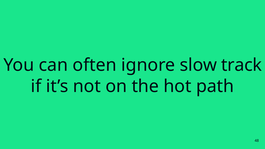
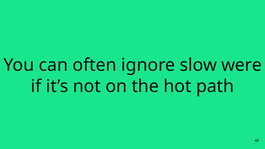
track: track -> were
